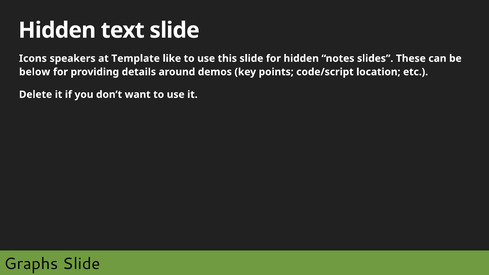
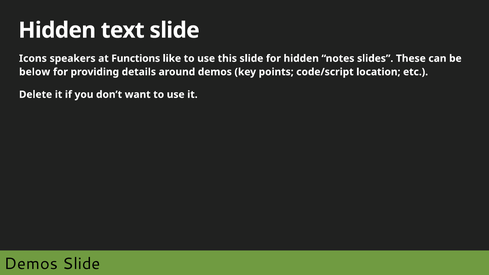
Template: Template -> Functions
Graphs at (31, 264): Graphs -> Demos
